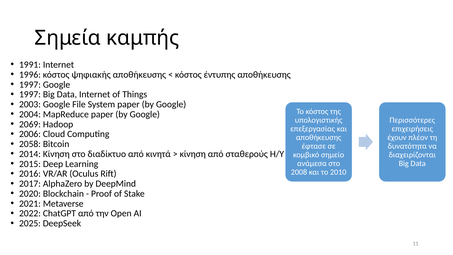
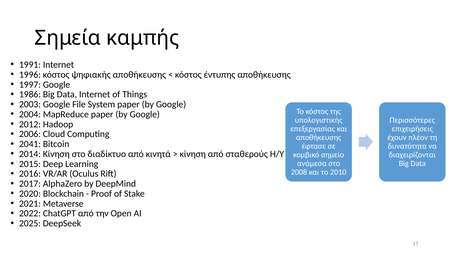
1997 at (30, 94): 1997 -> 1986
2069: 2069 -> 2012
2058: 2058 -> 2041
